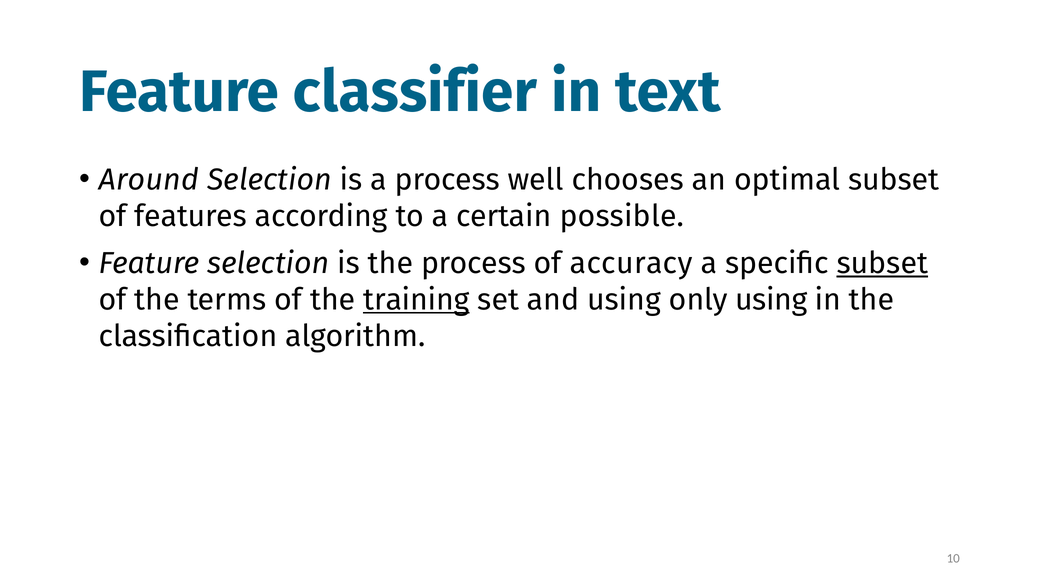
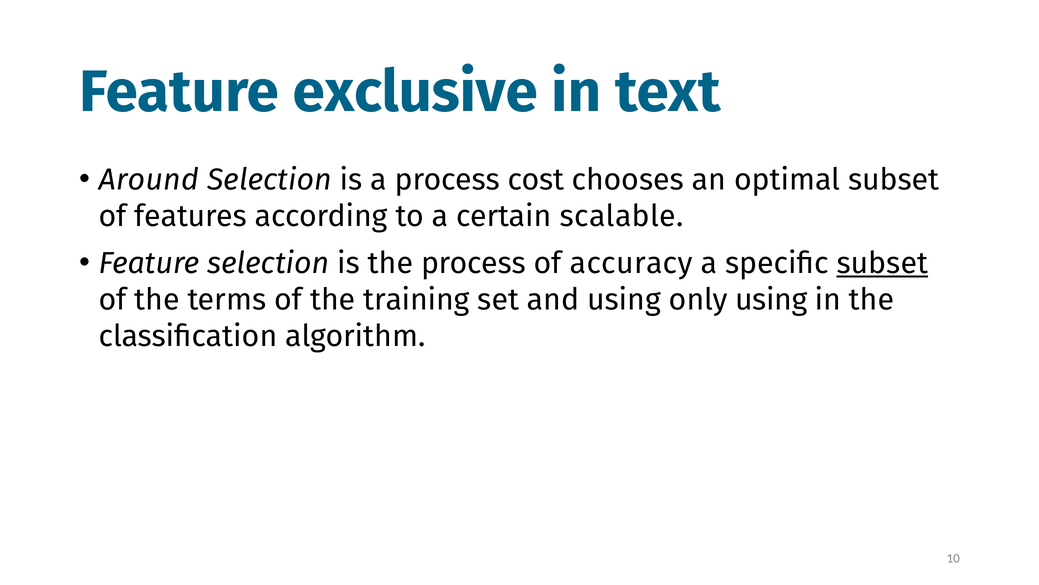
classifier: classifier -> exclusive
well: well -> cost
possible: possible -> scalable
training underline: present -> none
